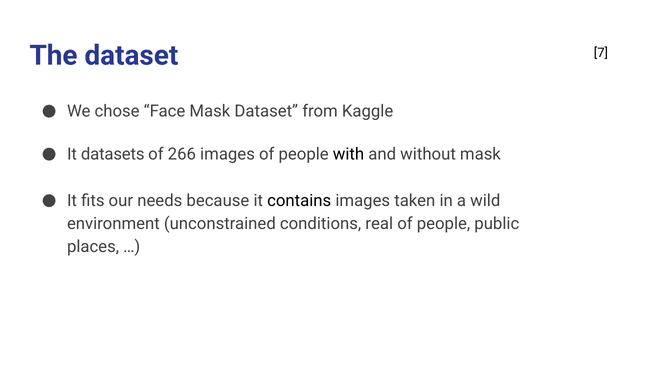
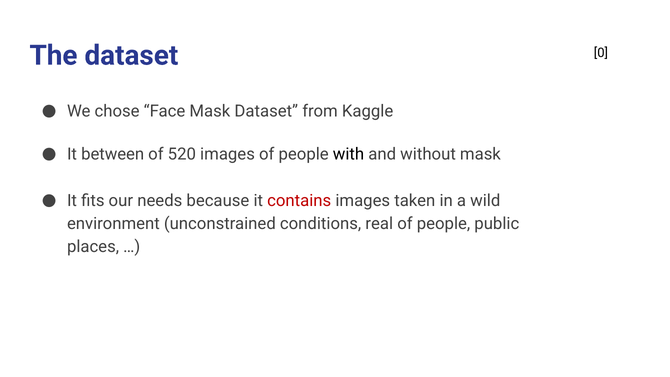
7: 7 -> 0
datasets: datasets -> between
266: 266 -> 520
contains colour: black -> red
